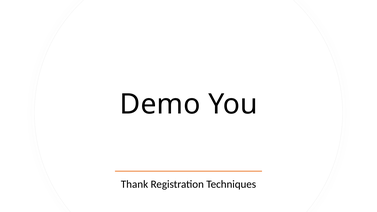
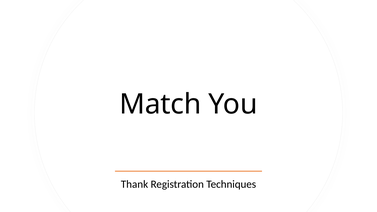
Demo: Demo -> Match
